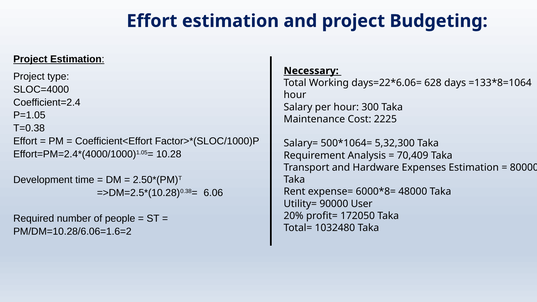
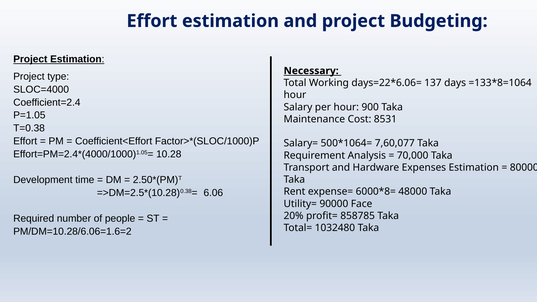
628: 628 -> 137
300: 300 -> 900
2225: 2225 -> 8531
5,32,300: 5,32,300 -> 7,60,077
70,409: 70,409 -> 70,000
User: User -> Face
172050: 172050 -> 858785
